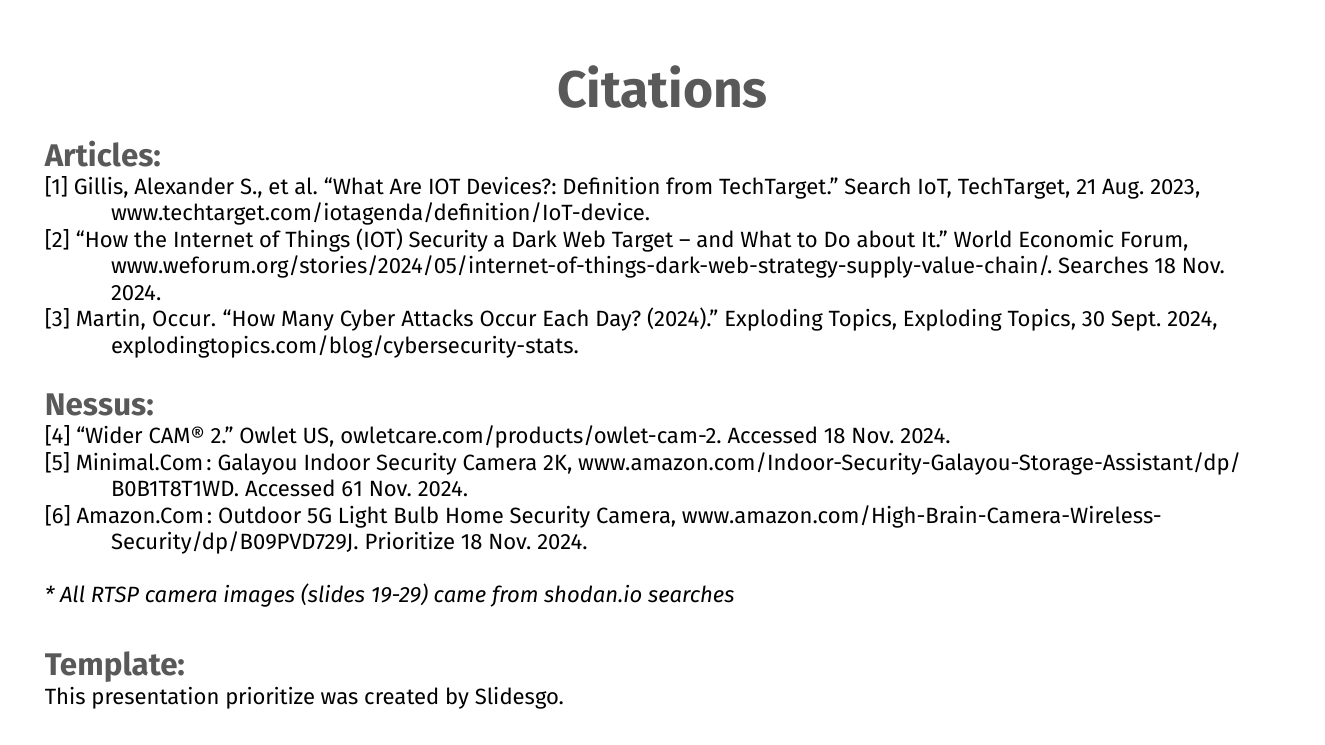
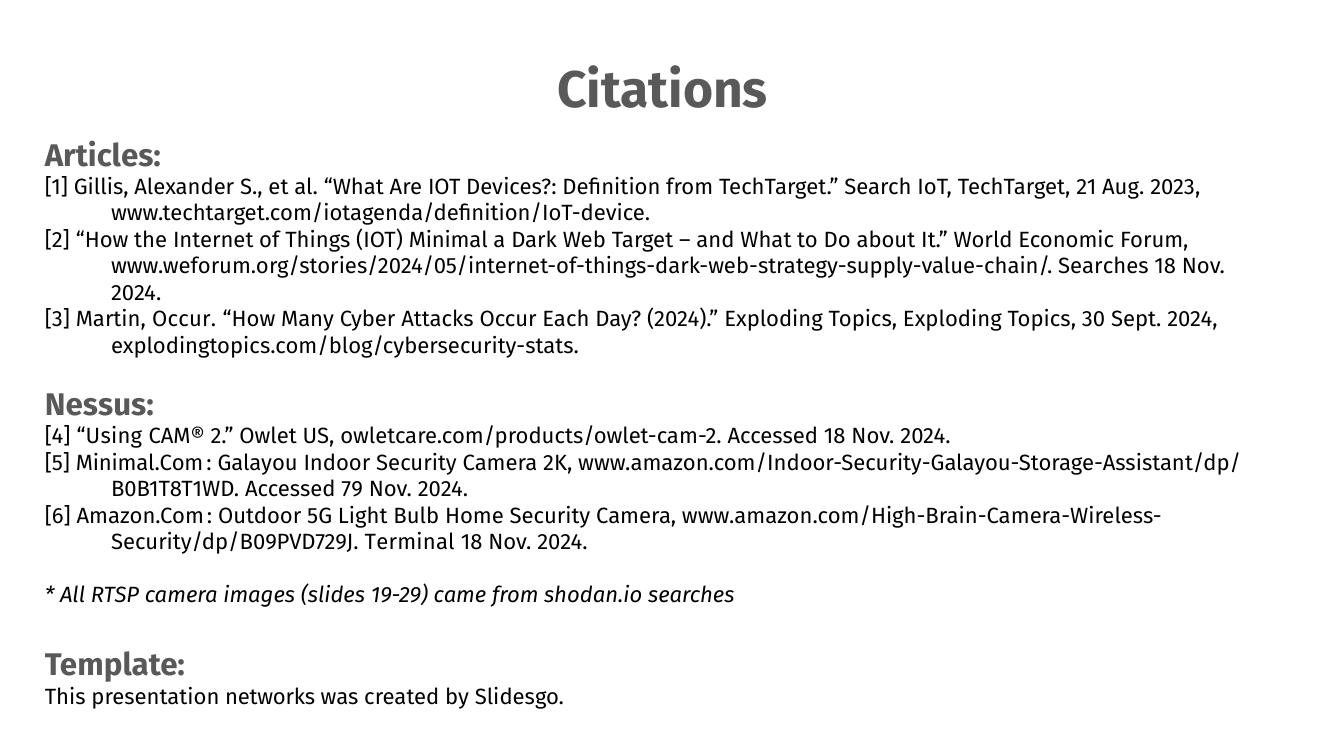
IOT Security: Security -> Minimal
Wider: Wider -> Using
61: 61 -> 79
Prioritize at (410, 543): Prioritize -> Terminal
presentation prioritize: prioritize -> networks
